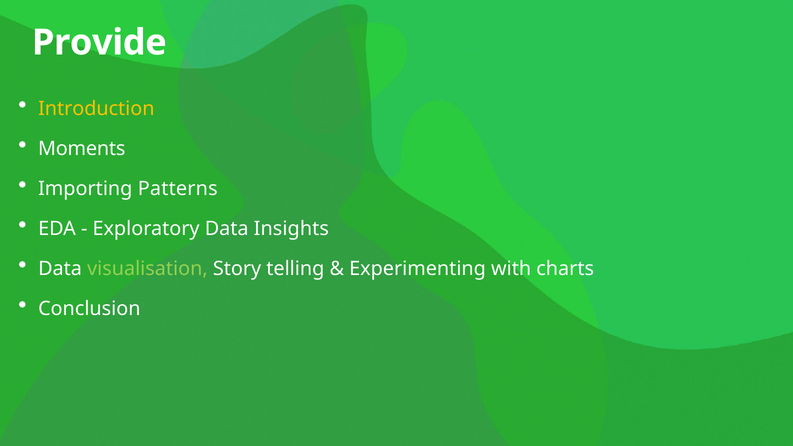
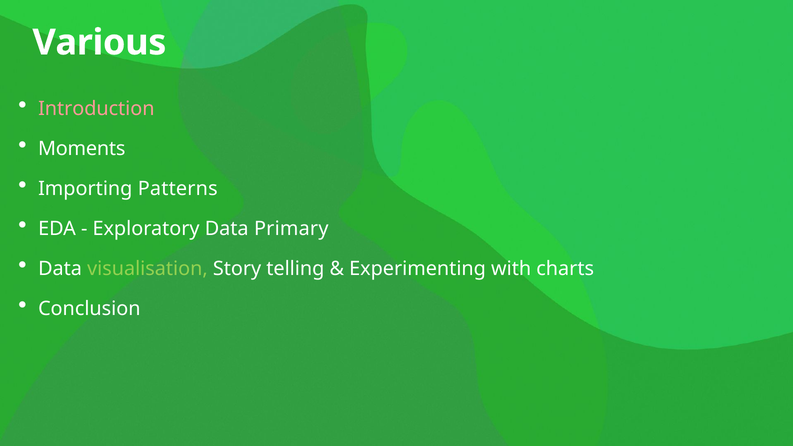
Provide: Provide -> Various
Introduction colour: yellow -> pink
Insights: Insights -> Primary
